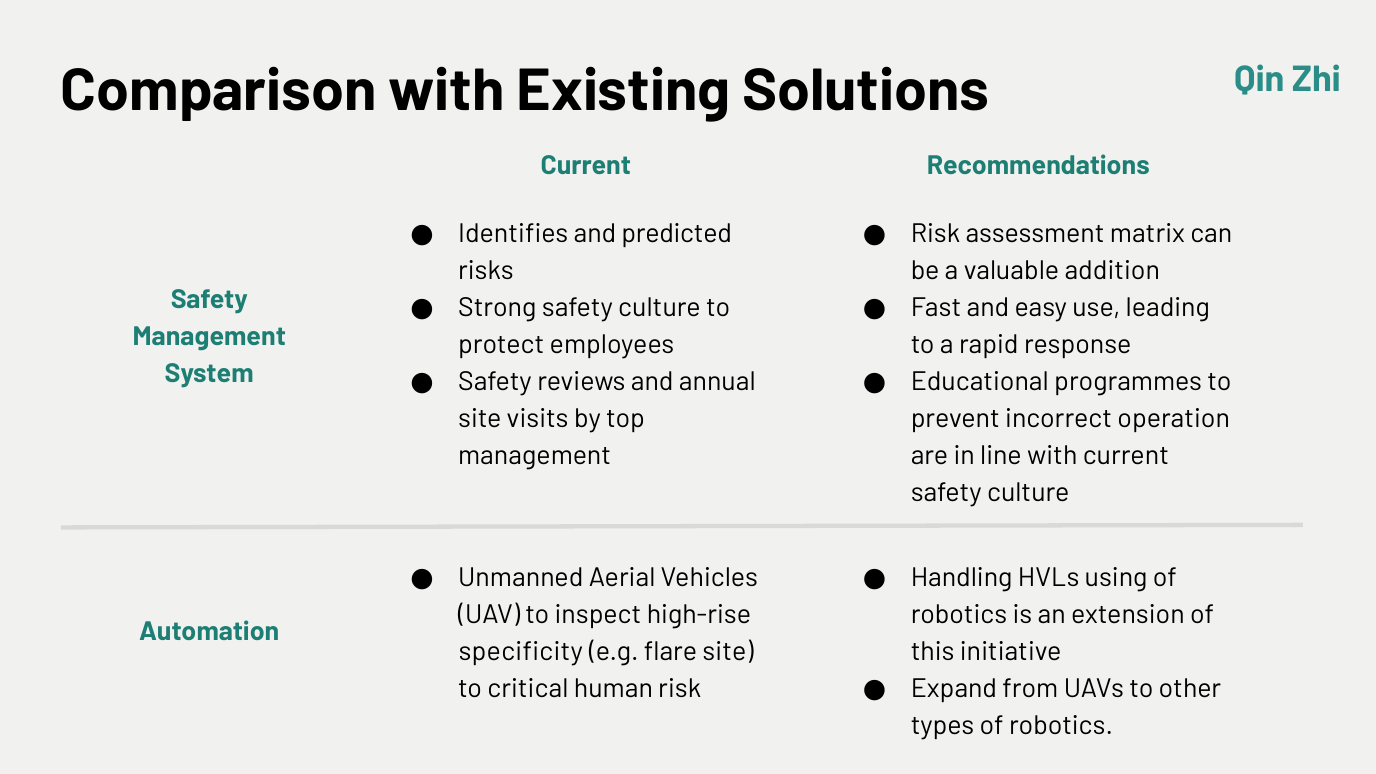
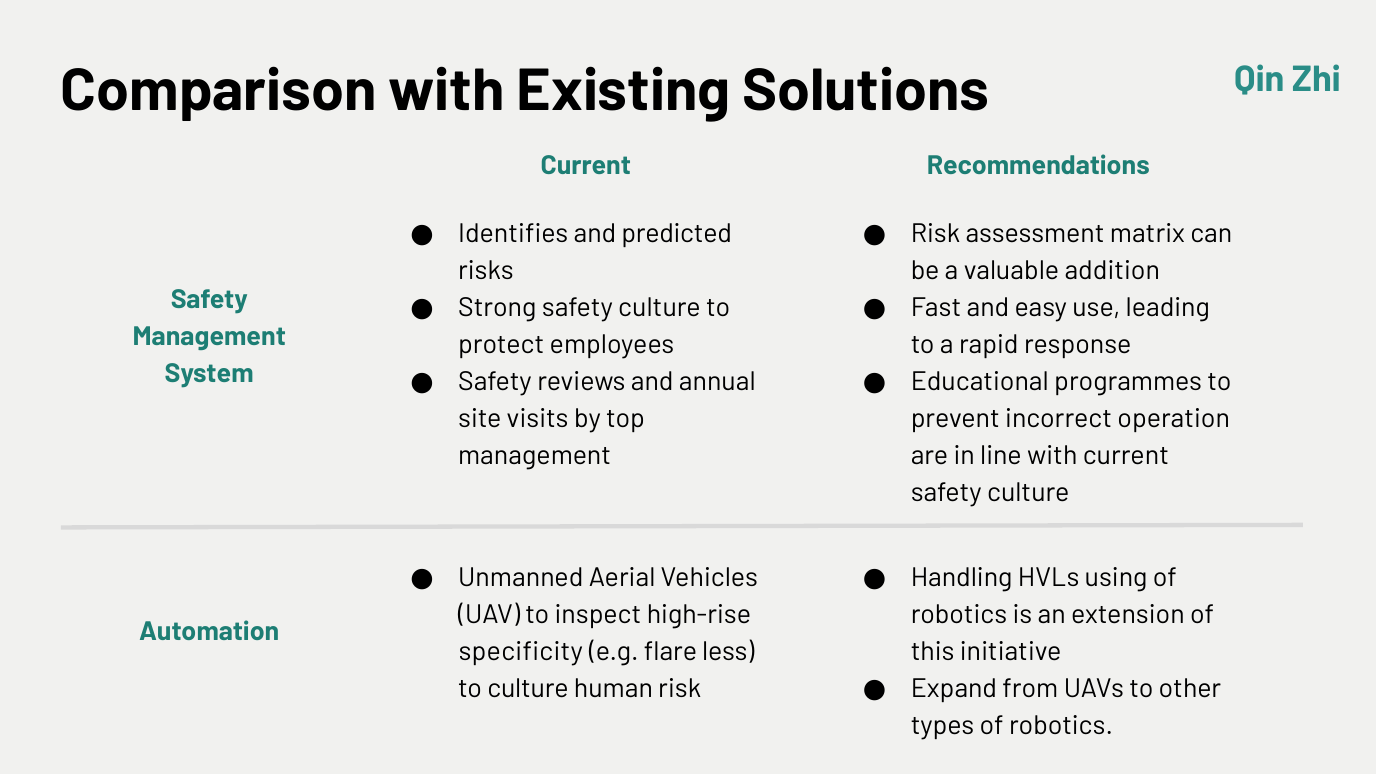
flare site: site -> less
to critical: critical -> culture
